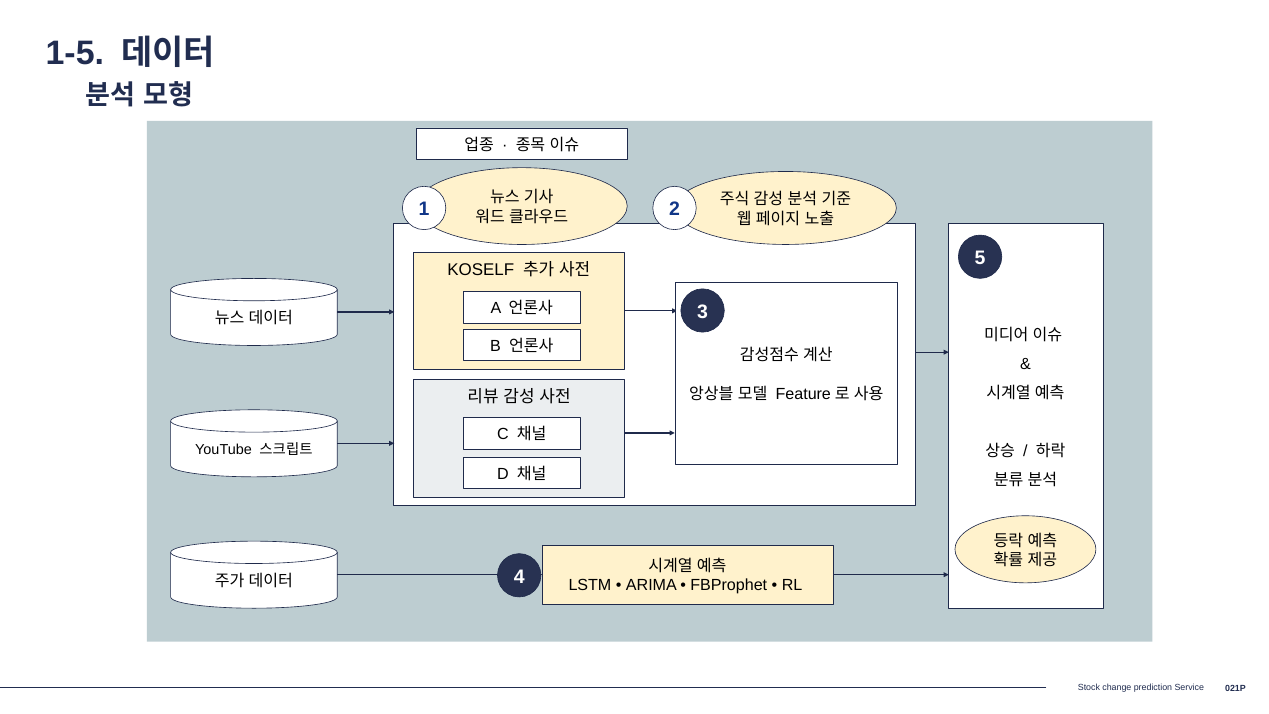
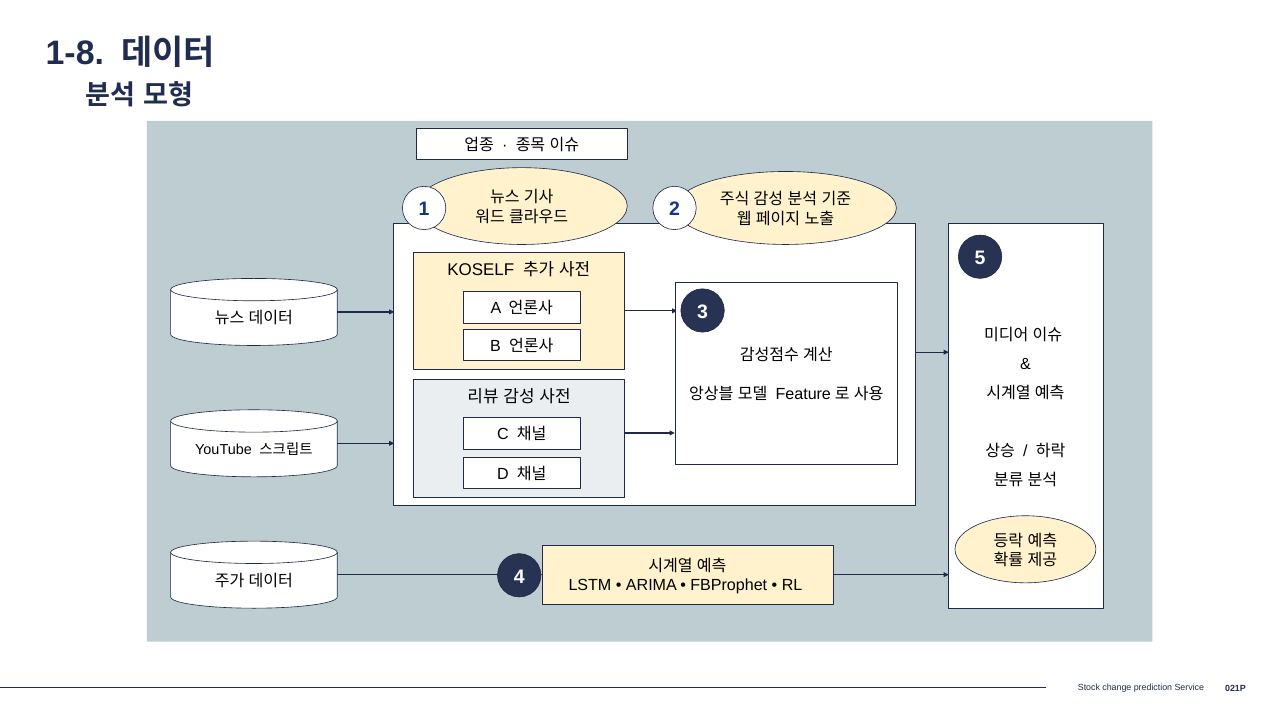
1-5: 1-5 -> 1-8
